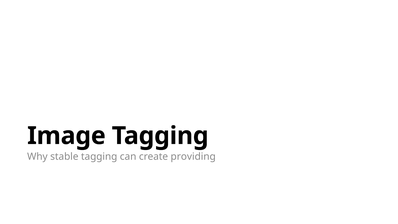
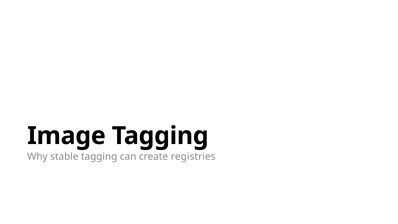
providing: providing -> registries
